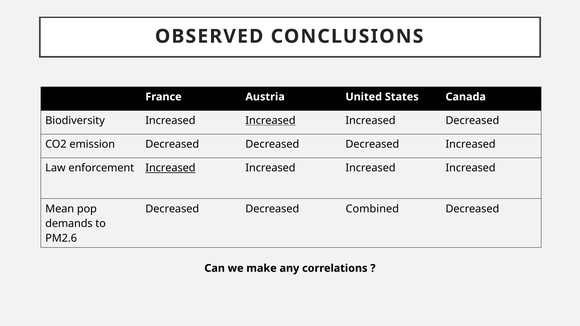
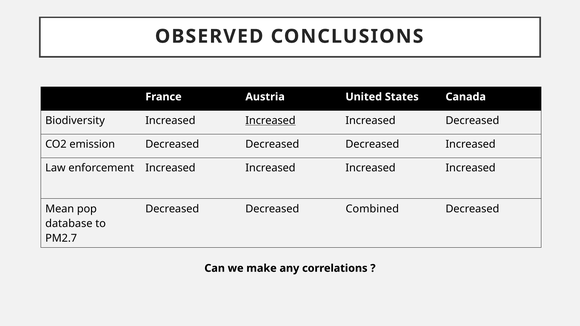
Increased at (170, 168) underline: present -> none
demands: demands -> database
PM2.6: PM2.6 -> PM2.7
